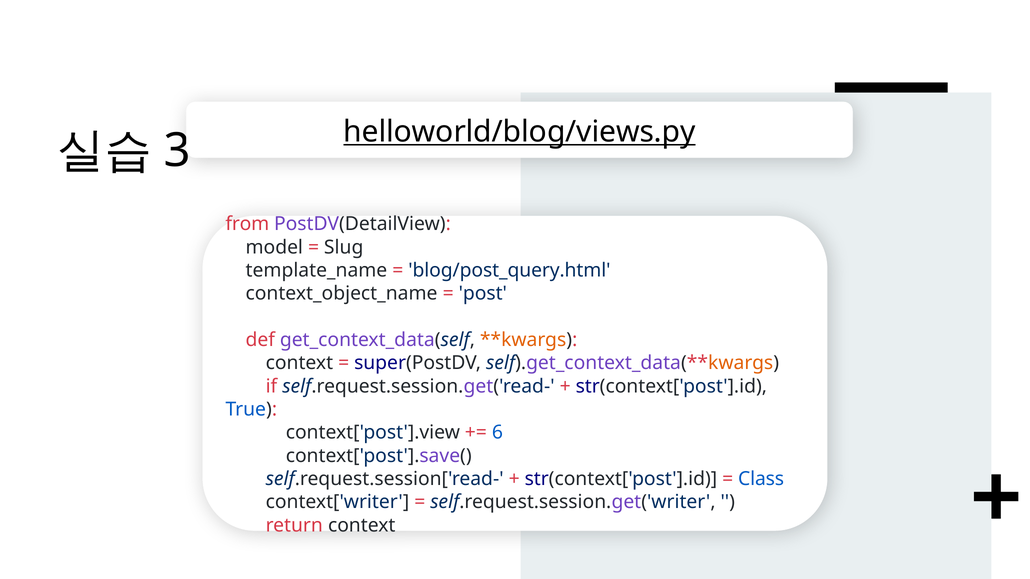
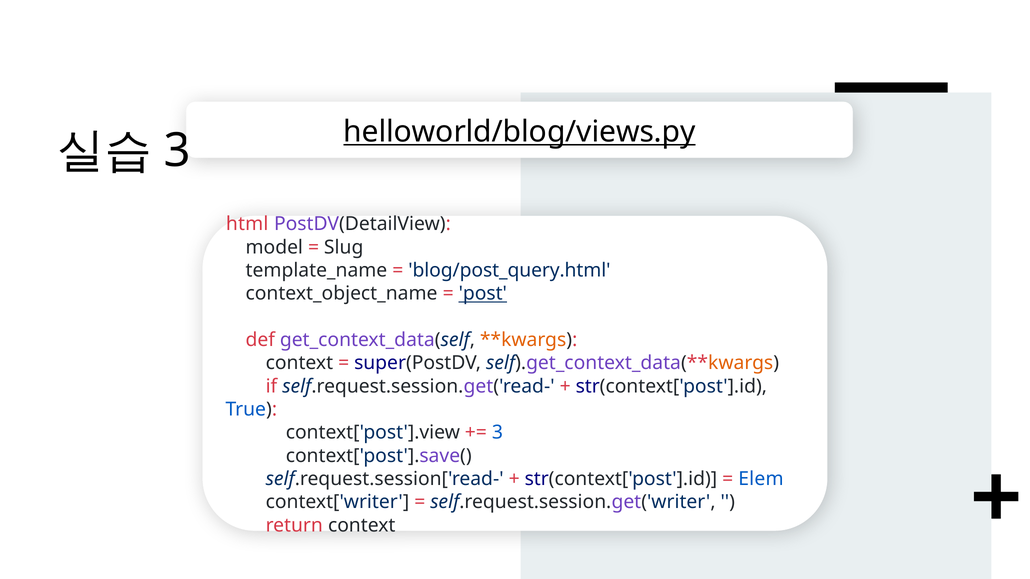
from: from -> html
post underline: none -> present
6 at (497, 433): 6 -> 3
Class: Class -> Elem
